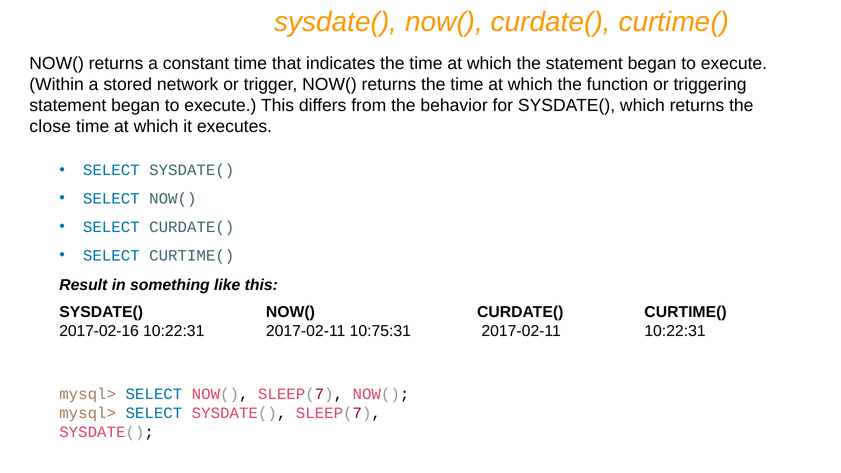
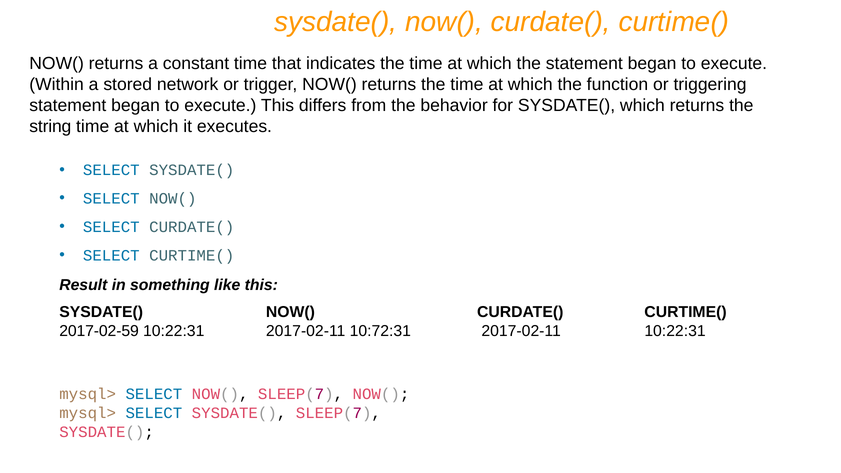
close: close -> string
2017-02-16: 2017-02-16 -> 2017-02-59
10:75:31: 10:75:31 -> 10:72:31
